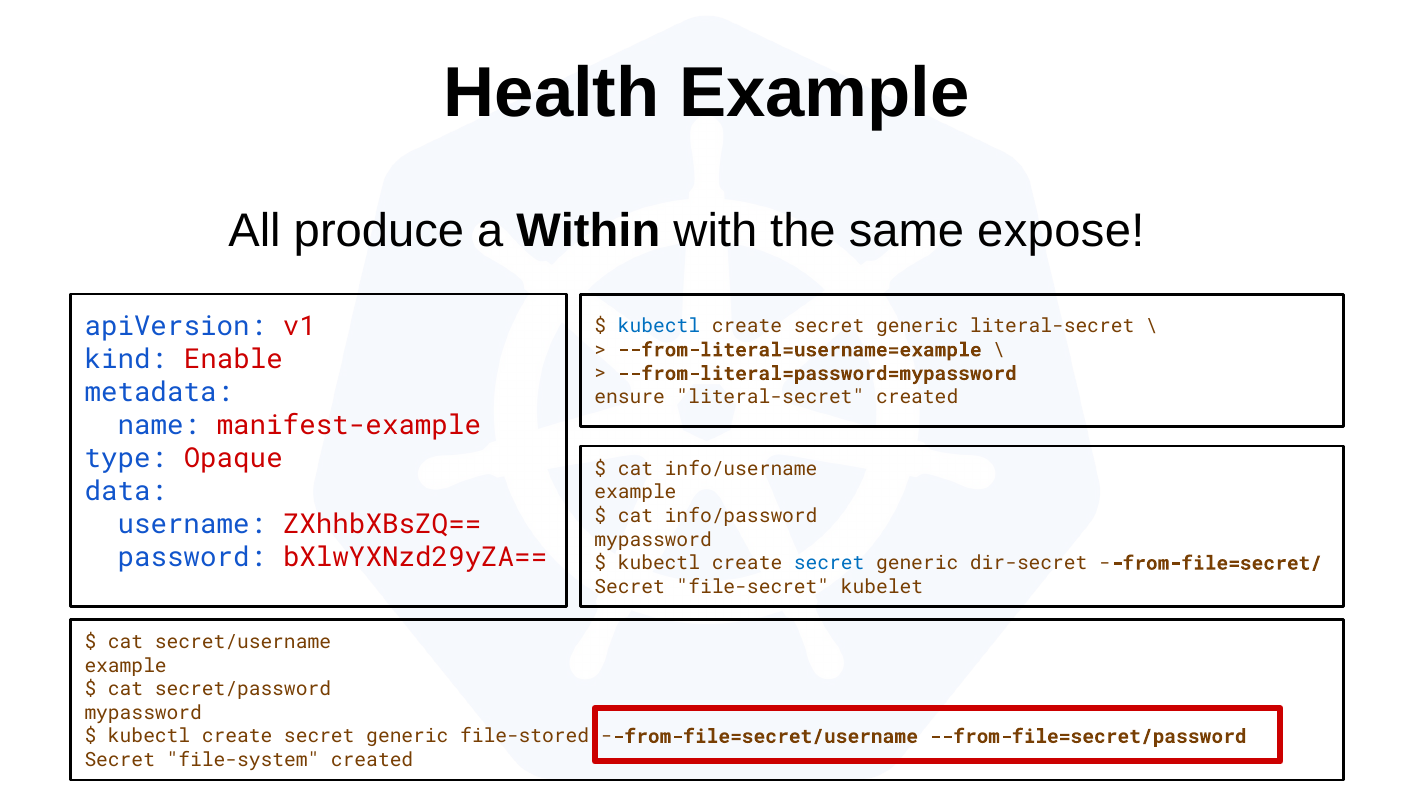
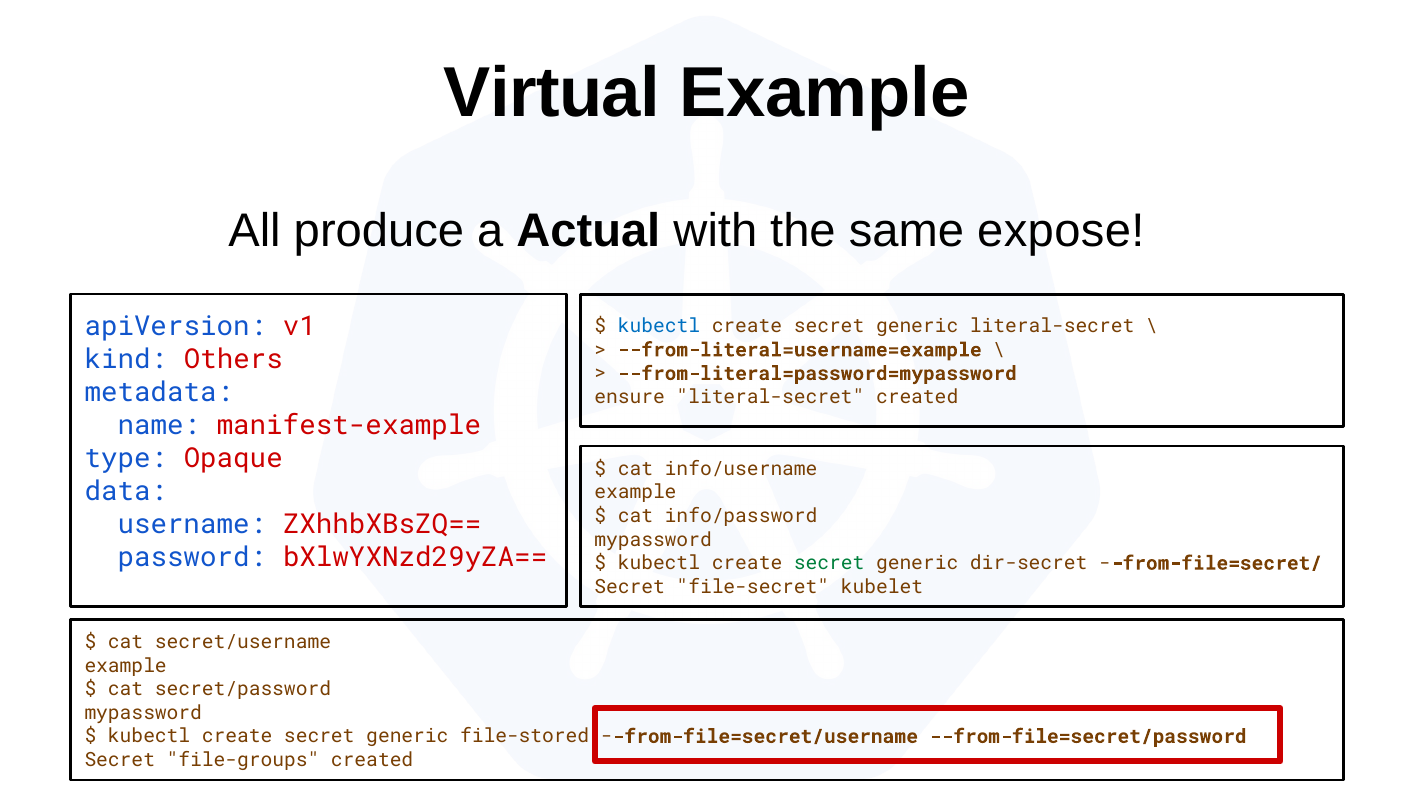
Health: Health -> Virtual
Within: Within -> Actual
Enable: Enable -> Others
secret at (829, 563) colour: blue -> green
file-system: file-system -> file-groups
